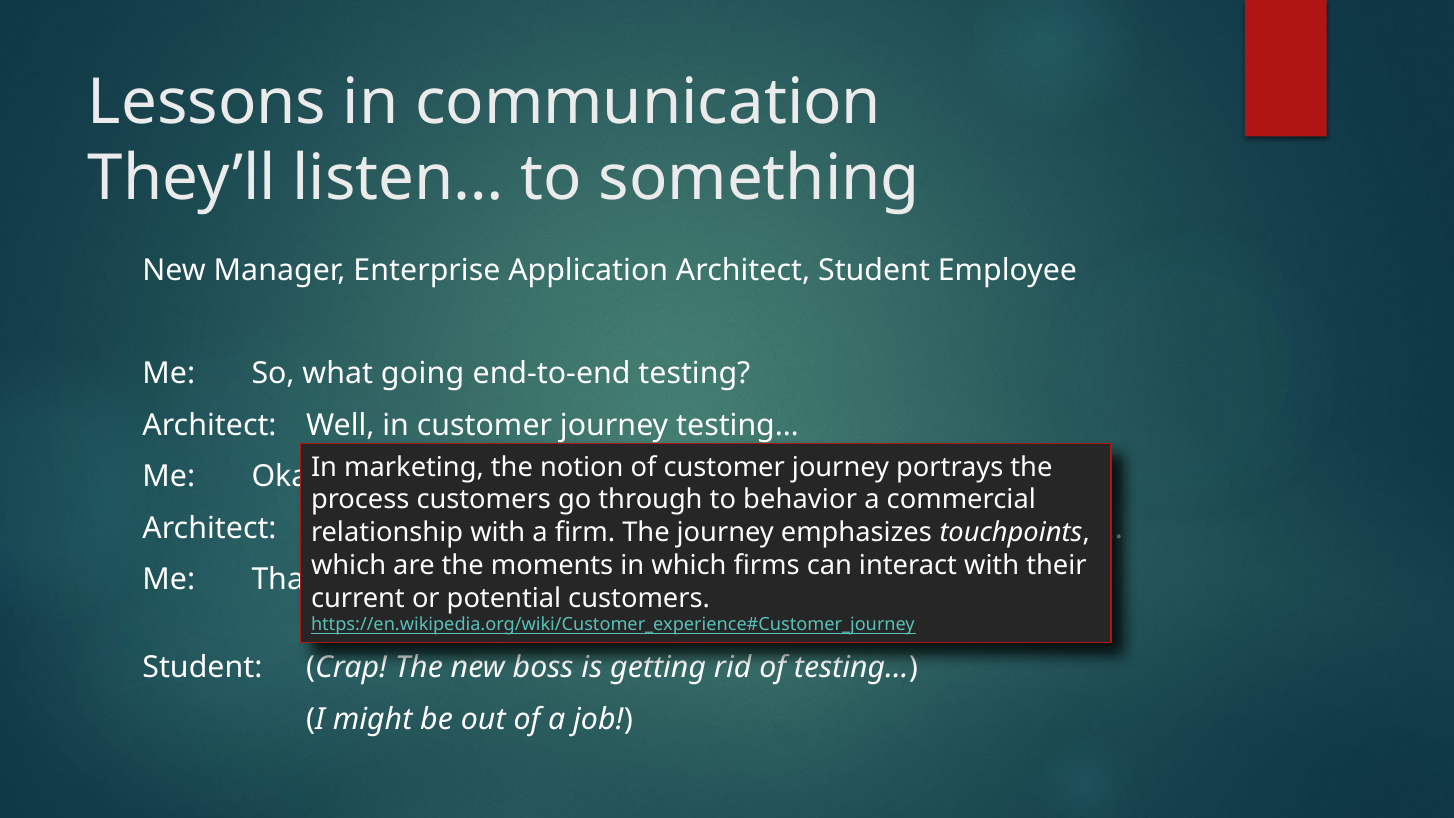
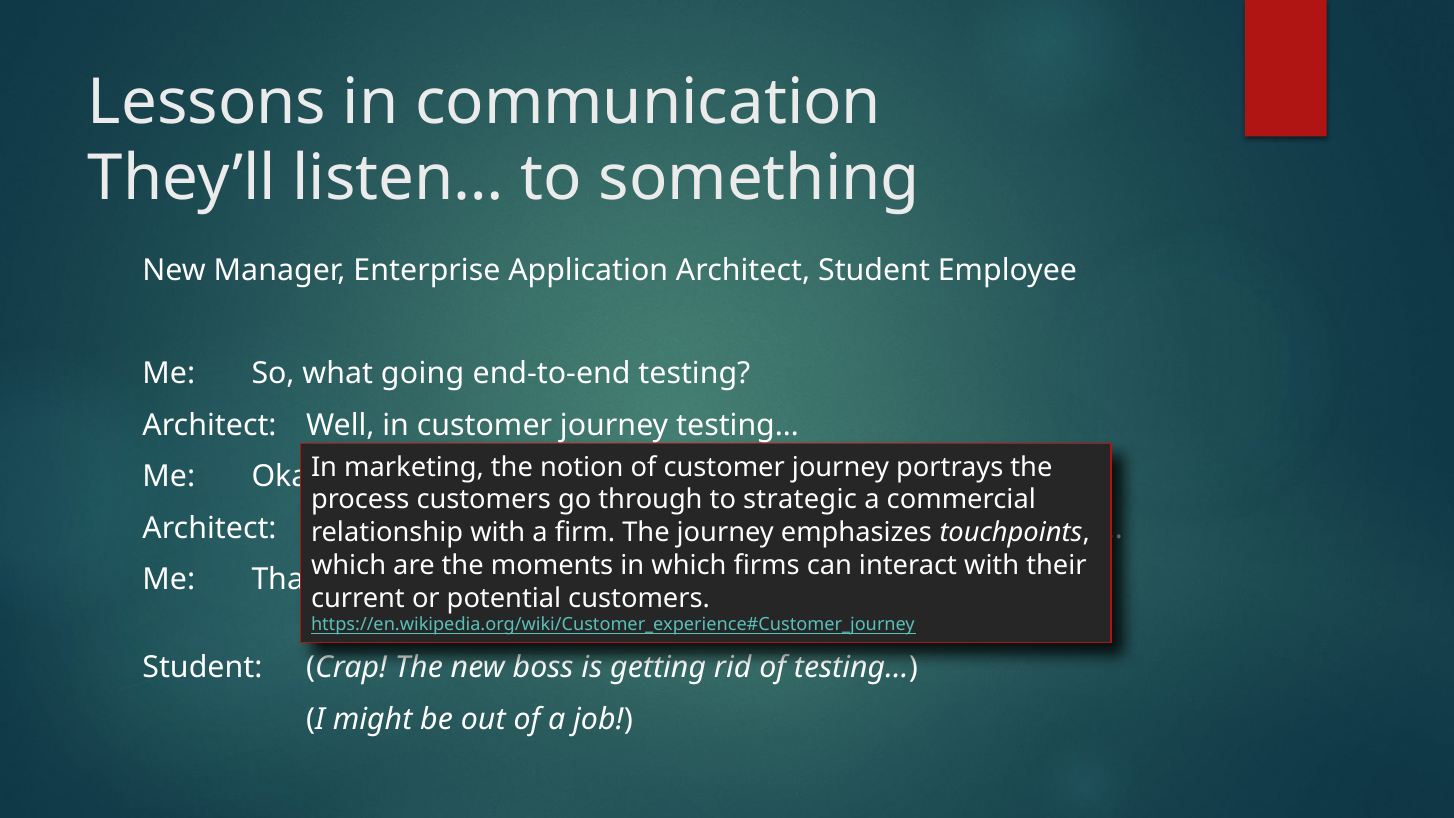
behavior: behavior -> strategic
